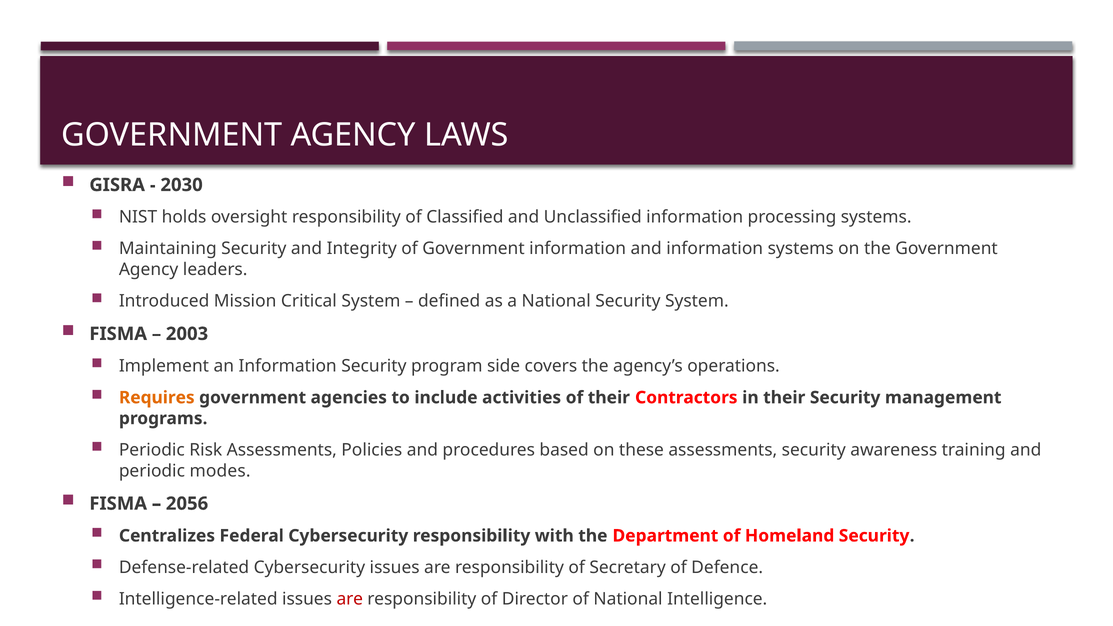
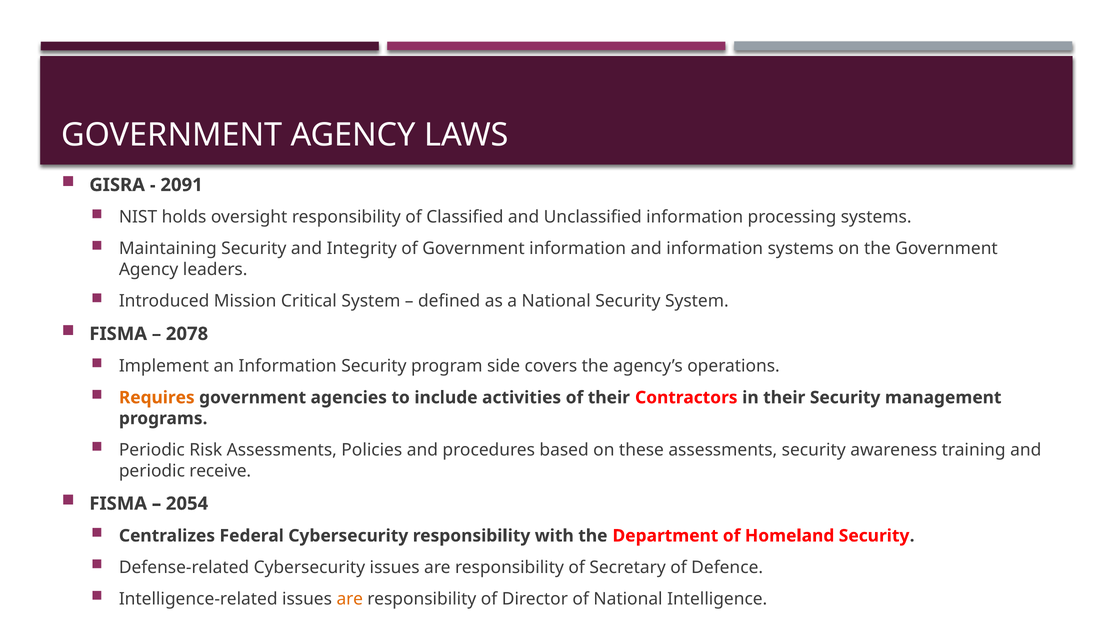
2030: 2030 -> 2091
2003: 2003 -> 2078
modes: modes -> receive
2056: 2056 -> 2054
are at (350, 599) colour: red -> orange
